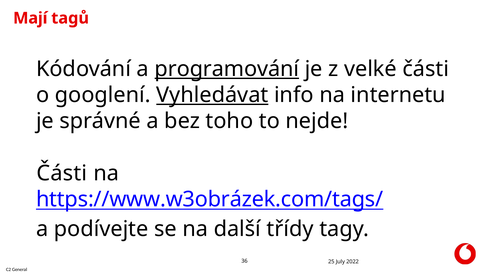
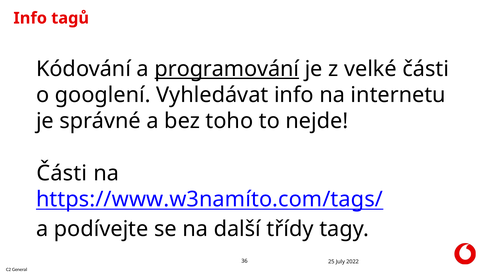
Mají at (30, 18): Mají -> Info
Vyhledávat underline: present -> none
https://www.w3obrázek.com/tags/: https://www.w3obrázek.com/tags/ -> https://www.w3namíto.com/tags/
